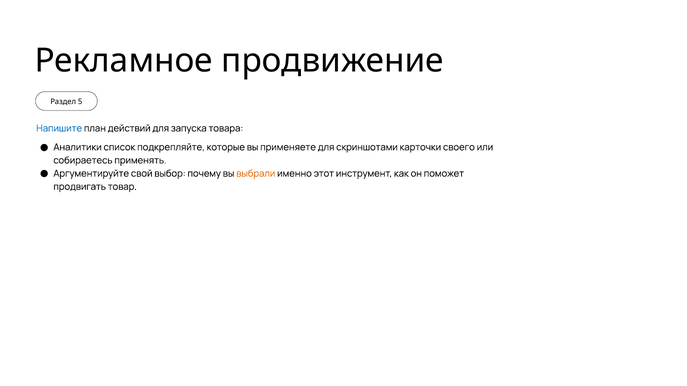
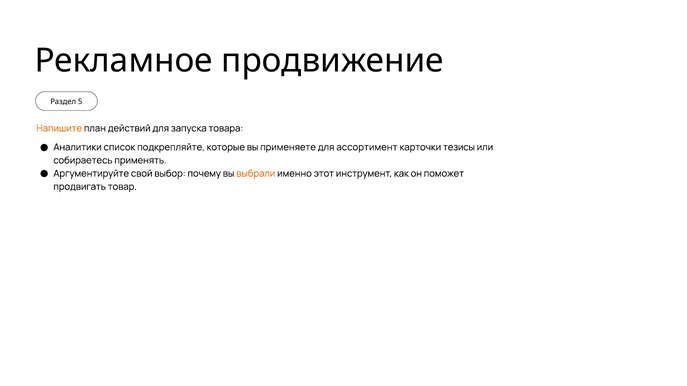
Напишите colour: blue -> orange
скриншотами: скриншотами -> ассортимент
своего: своего -> тезисы
